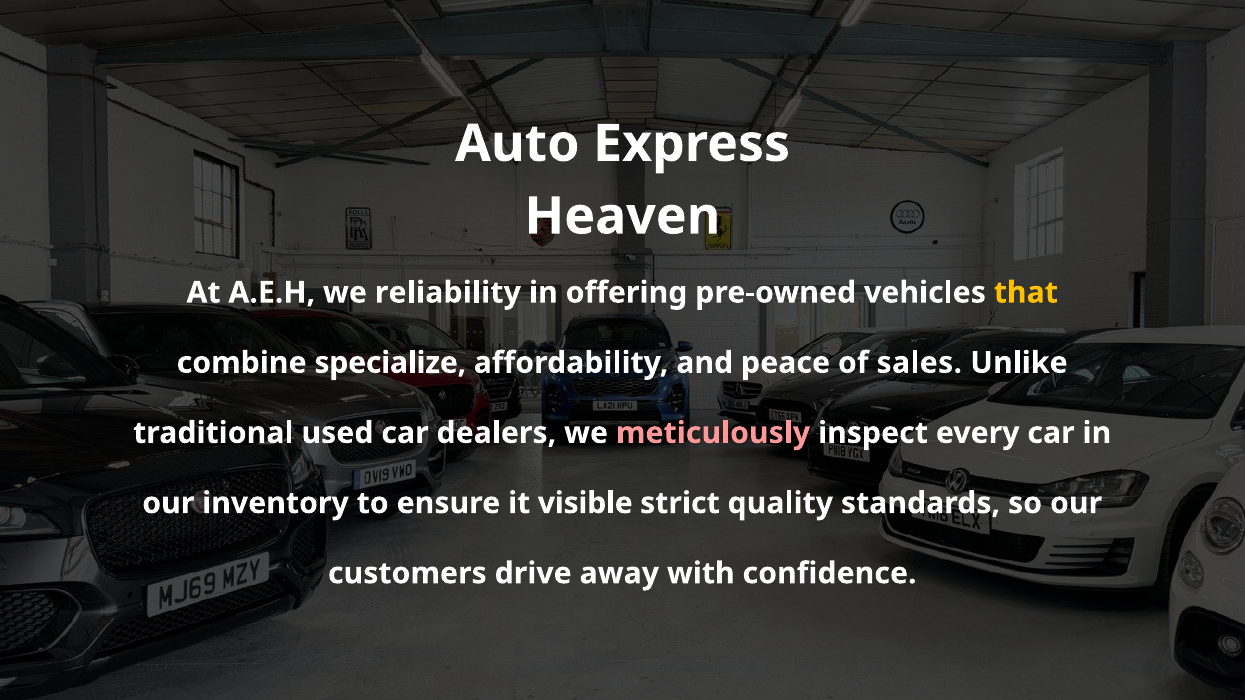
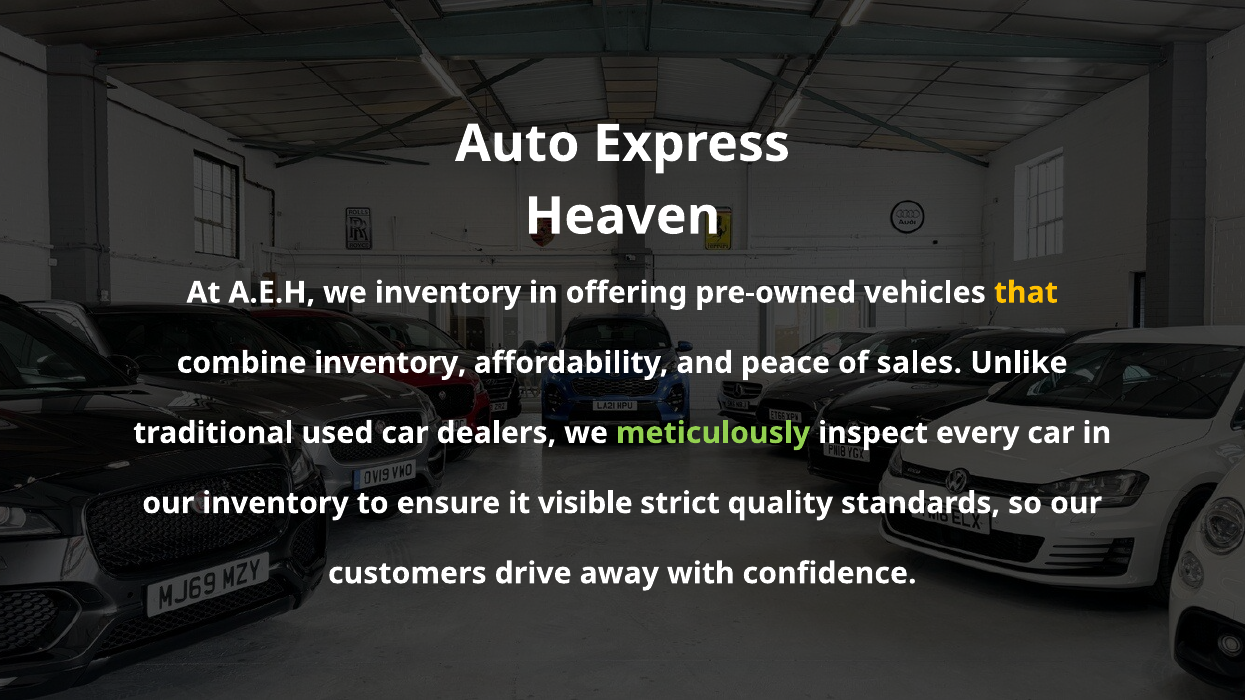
we reliability: reliability -> inventory
combine specialize: specialize -> inventory
meticulously colour: pink -> light green
